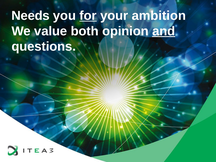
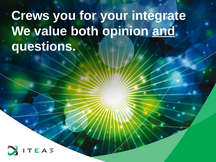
Needs: Needs -> Crews
for underline: present -> none
ambition: ambition -> integrate
